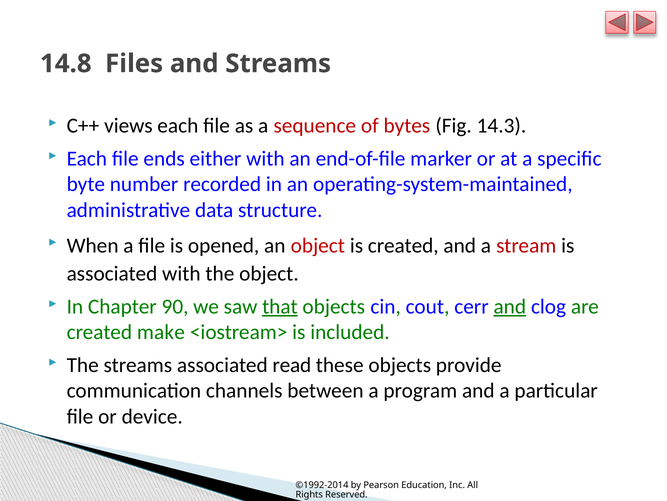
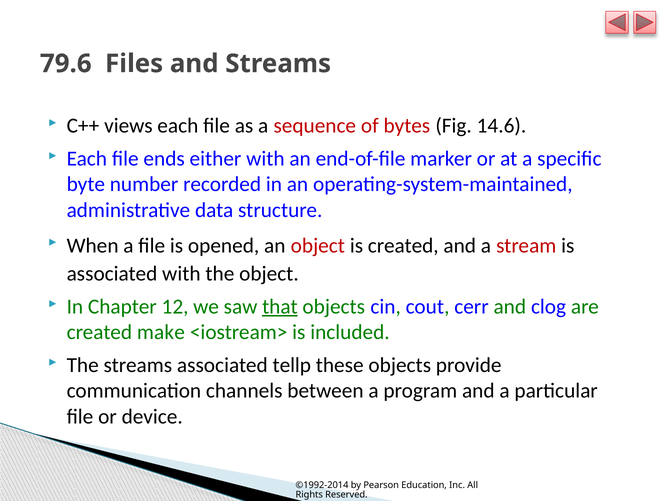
14.8: 14.8 -> 79.6
14.3: 14.3 -> 14.6
90: 90 -> 12
and at (510, 306) underline: present -> none
read: read -> tellp
